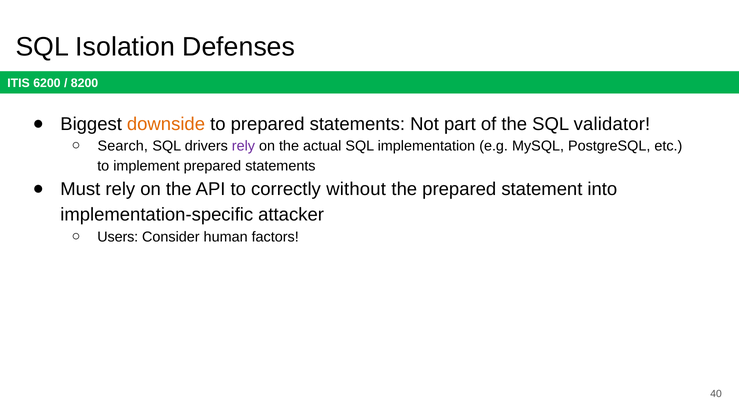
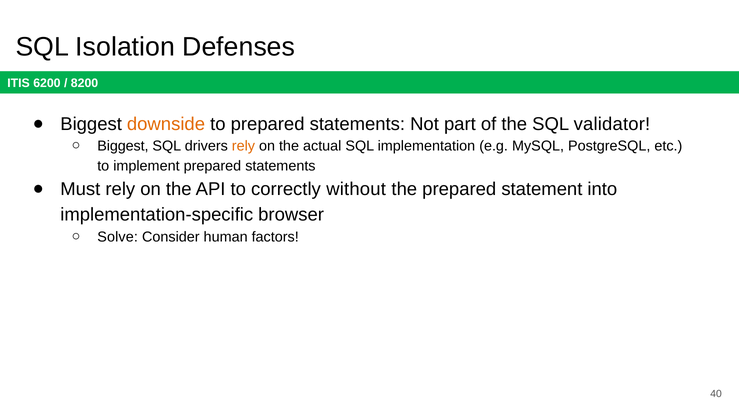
Search at (123, 146): Search -> Biggest
rely at (243, 146) colour: purple -> orange
attacker: attacker -> browser
Users: Users -> Solve
